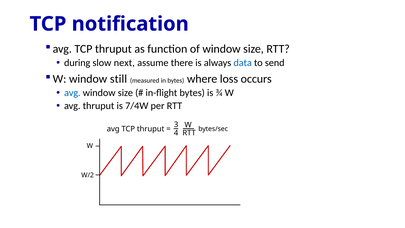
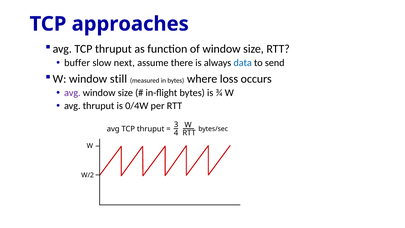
notification: notification -> approaches
during: during -> buffer
avg at (72, 93) colour: blue -> purple
7/4W: 7/4W -> 0/4W
